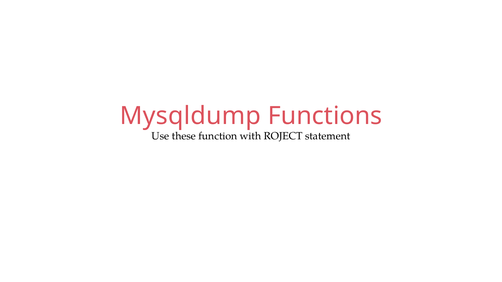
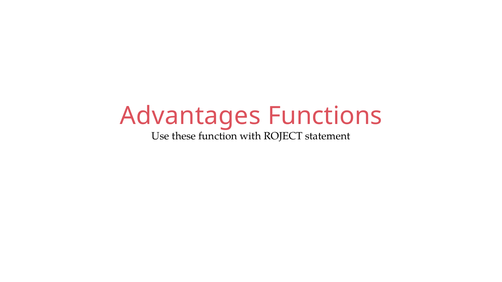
Mysqldump: Mysqldump -> Advantages
